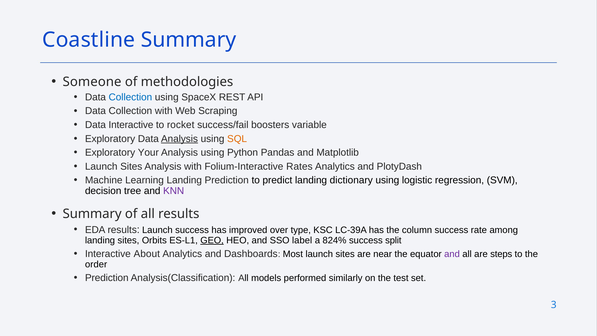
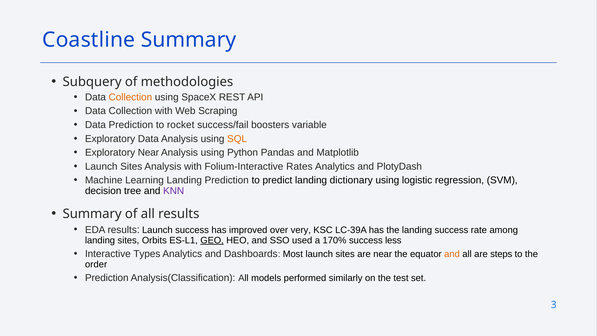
Someone: Someone -> Subquery
Collection at (130, 97) colour: blue -> orange
Data Interactive: Interactive -> Prediction
Analysis at (179, 139) underline: present -> none
Exploratory Your: Your -> Near
type: type -> very
the column: column -> landing
label: label -> used
824%: 824% -> 170%
split: split -> less
About: About -> Types
and at (452, 254) colour: purple -> orange
